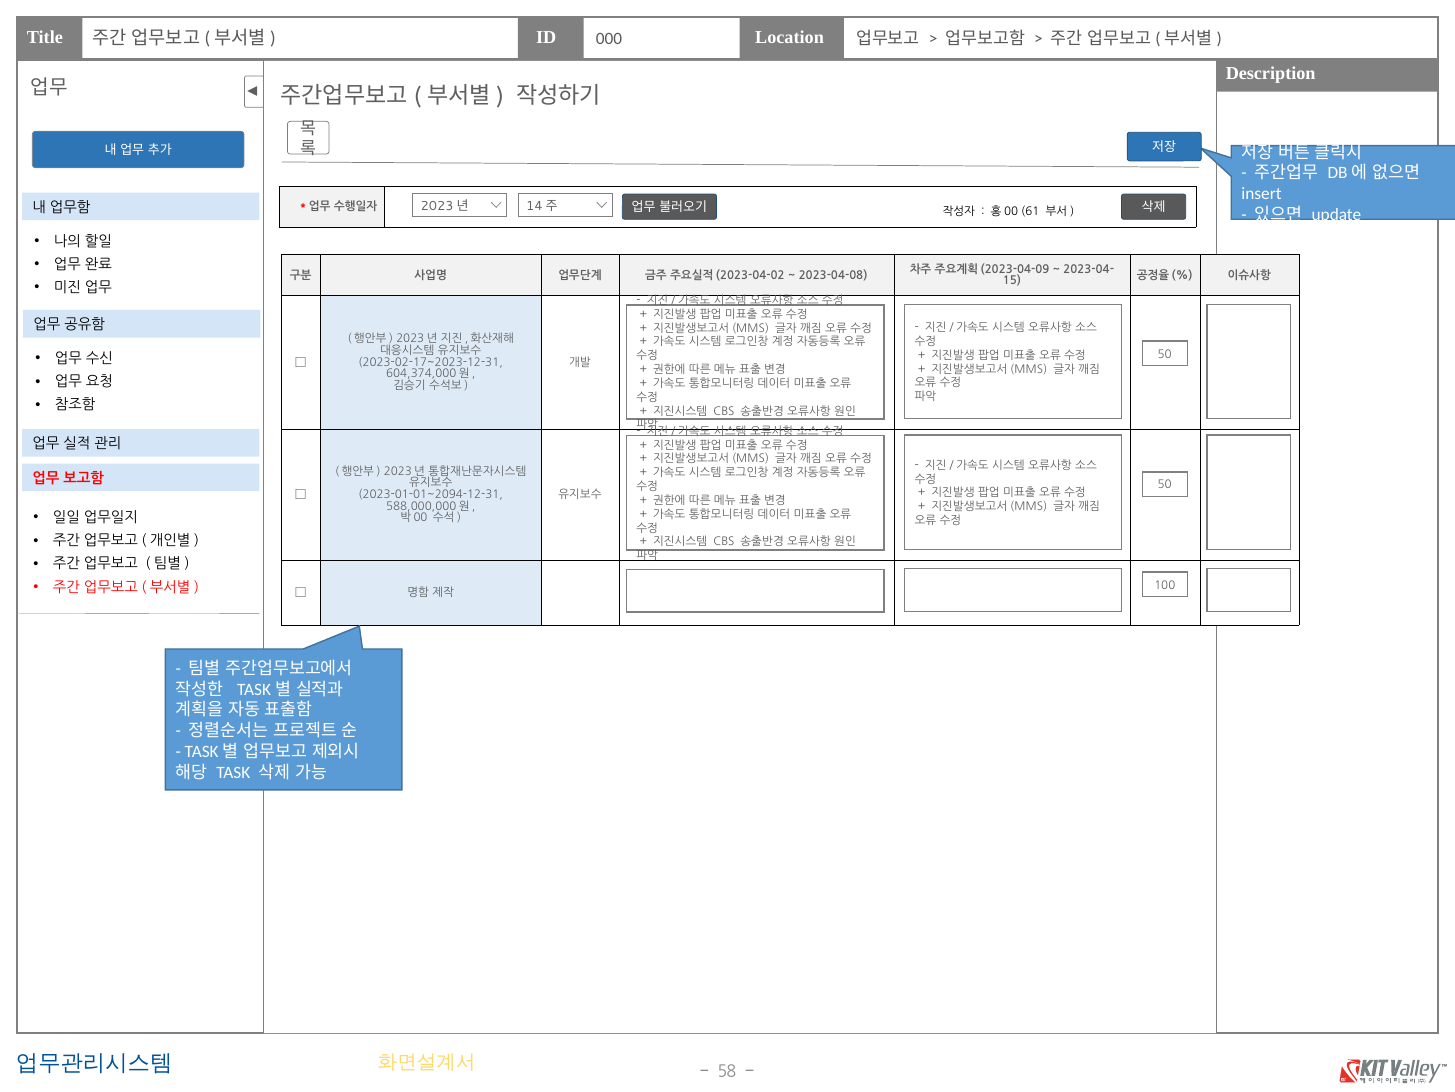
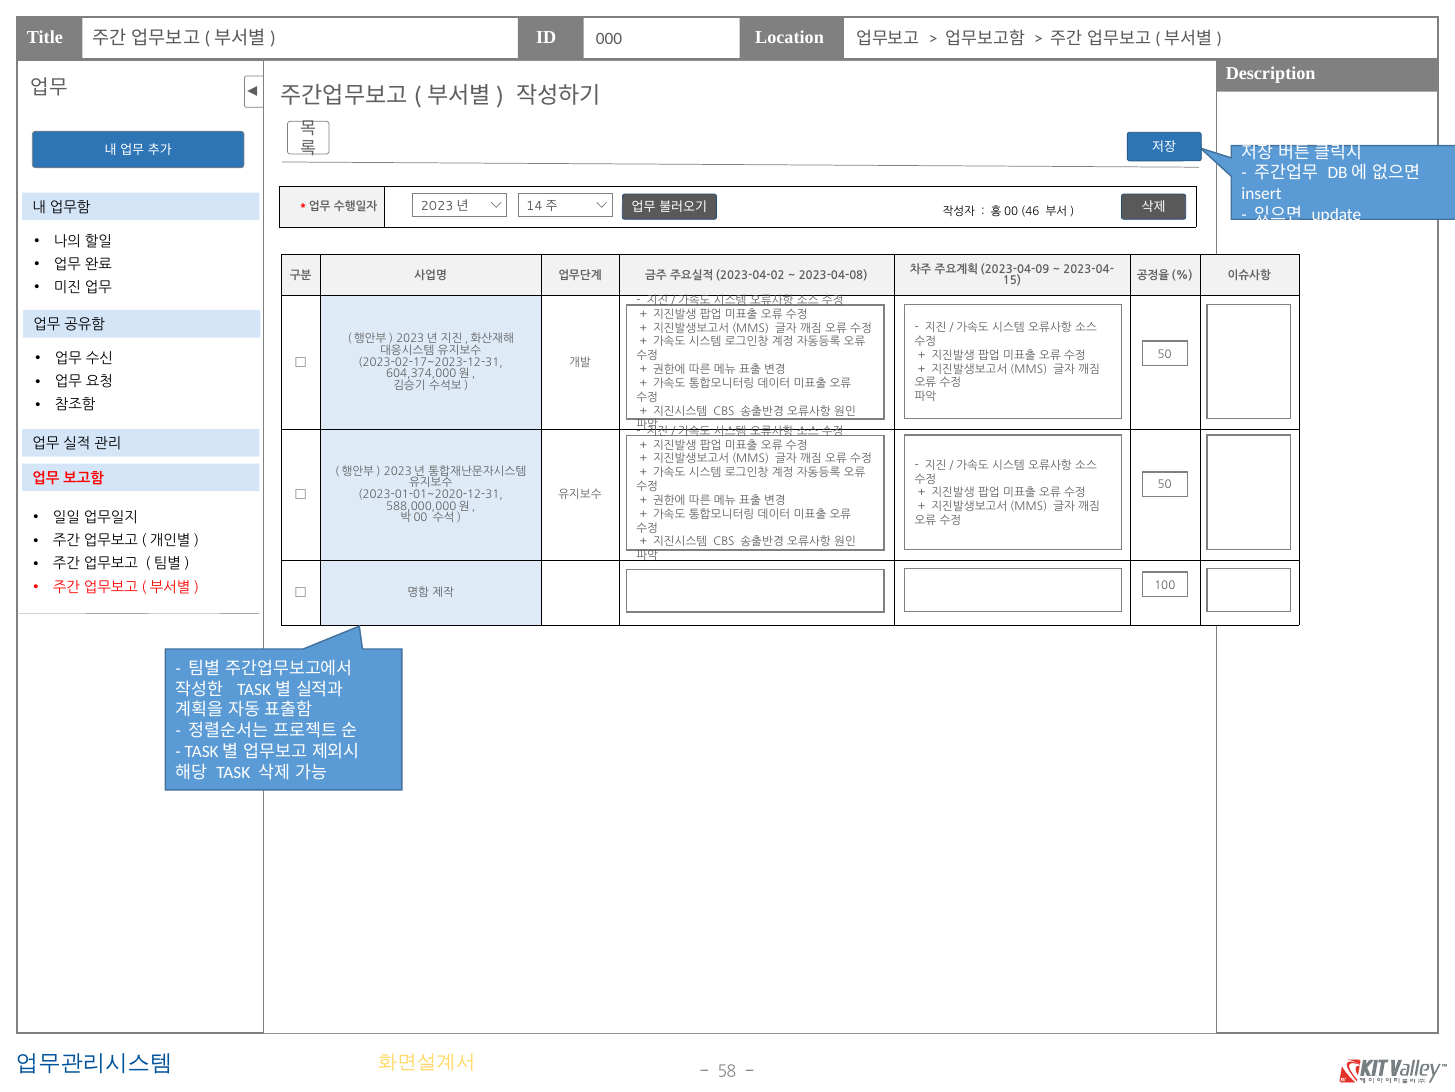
61: 61 -> 46
2023-01-01~2094-12-31: 2023-01-01~2094-12-31 -> 2023-01-01~2020-12-31
